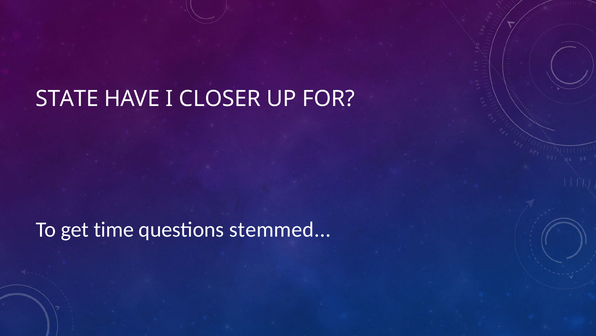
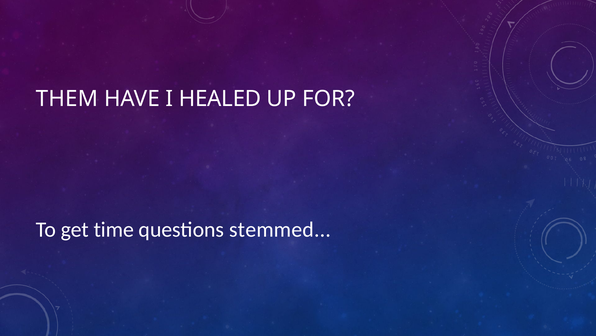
STATE: STATE -> THEM
CLOSER: CLOSER -> HEALED
